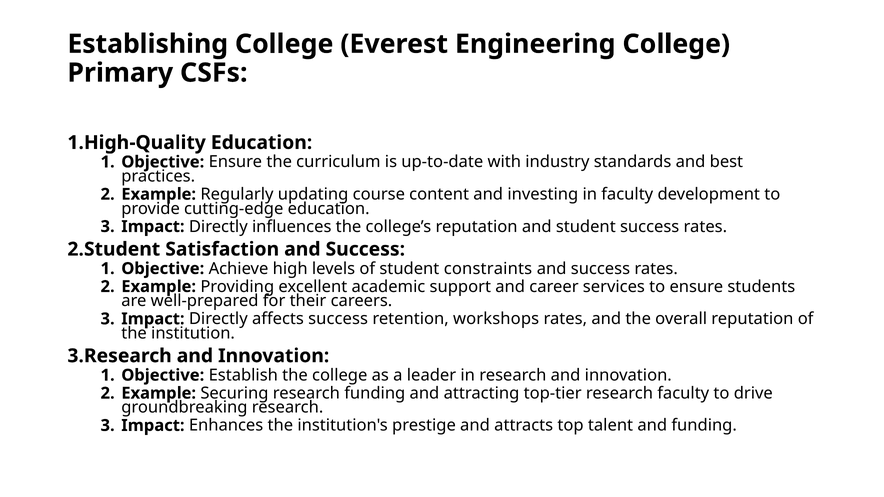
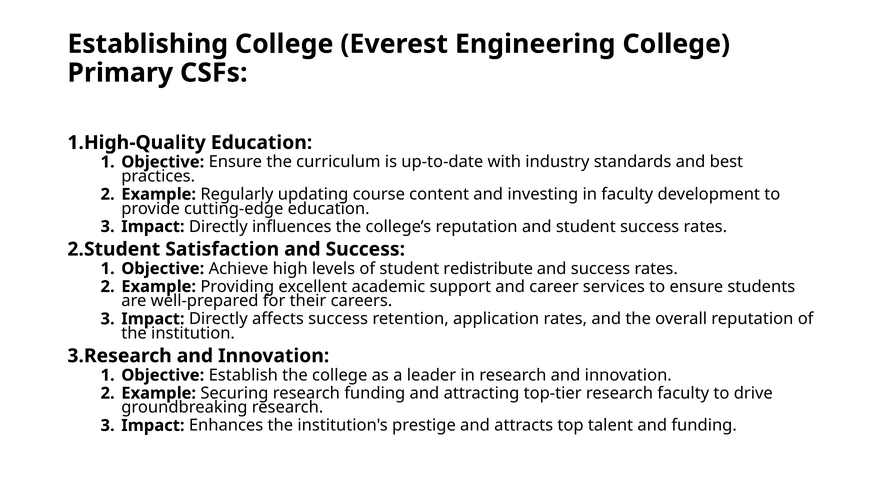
constraints: constraints -> redistribute
workshops: workshops -> application
